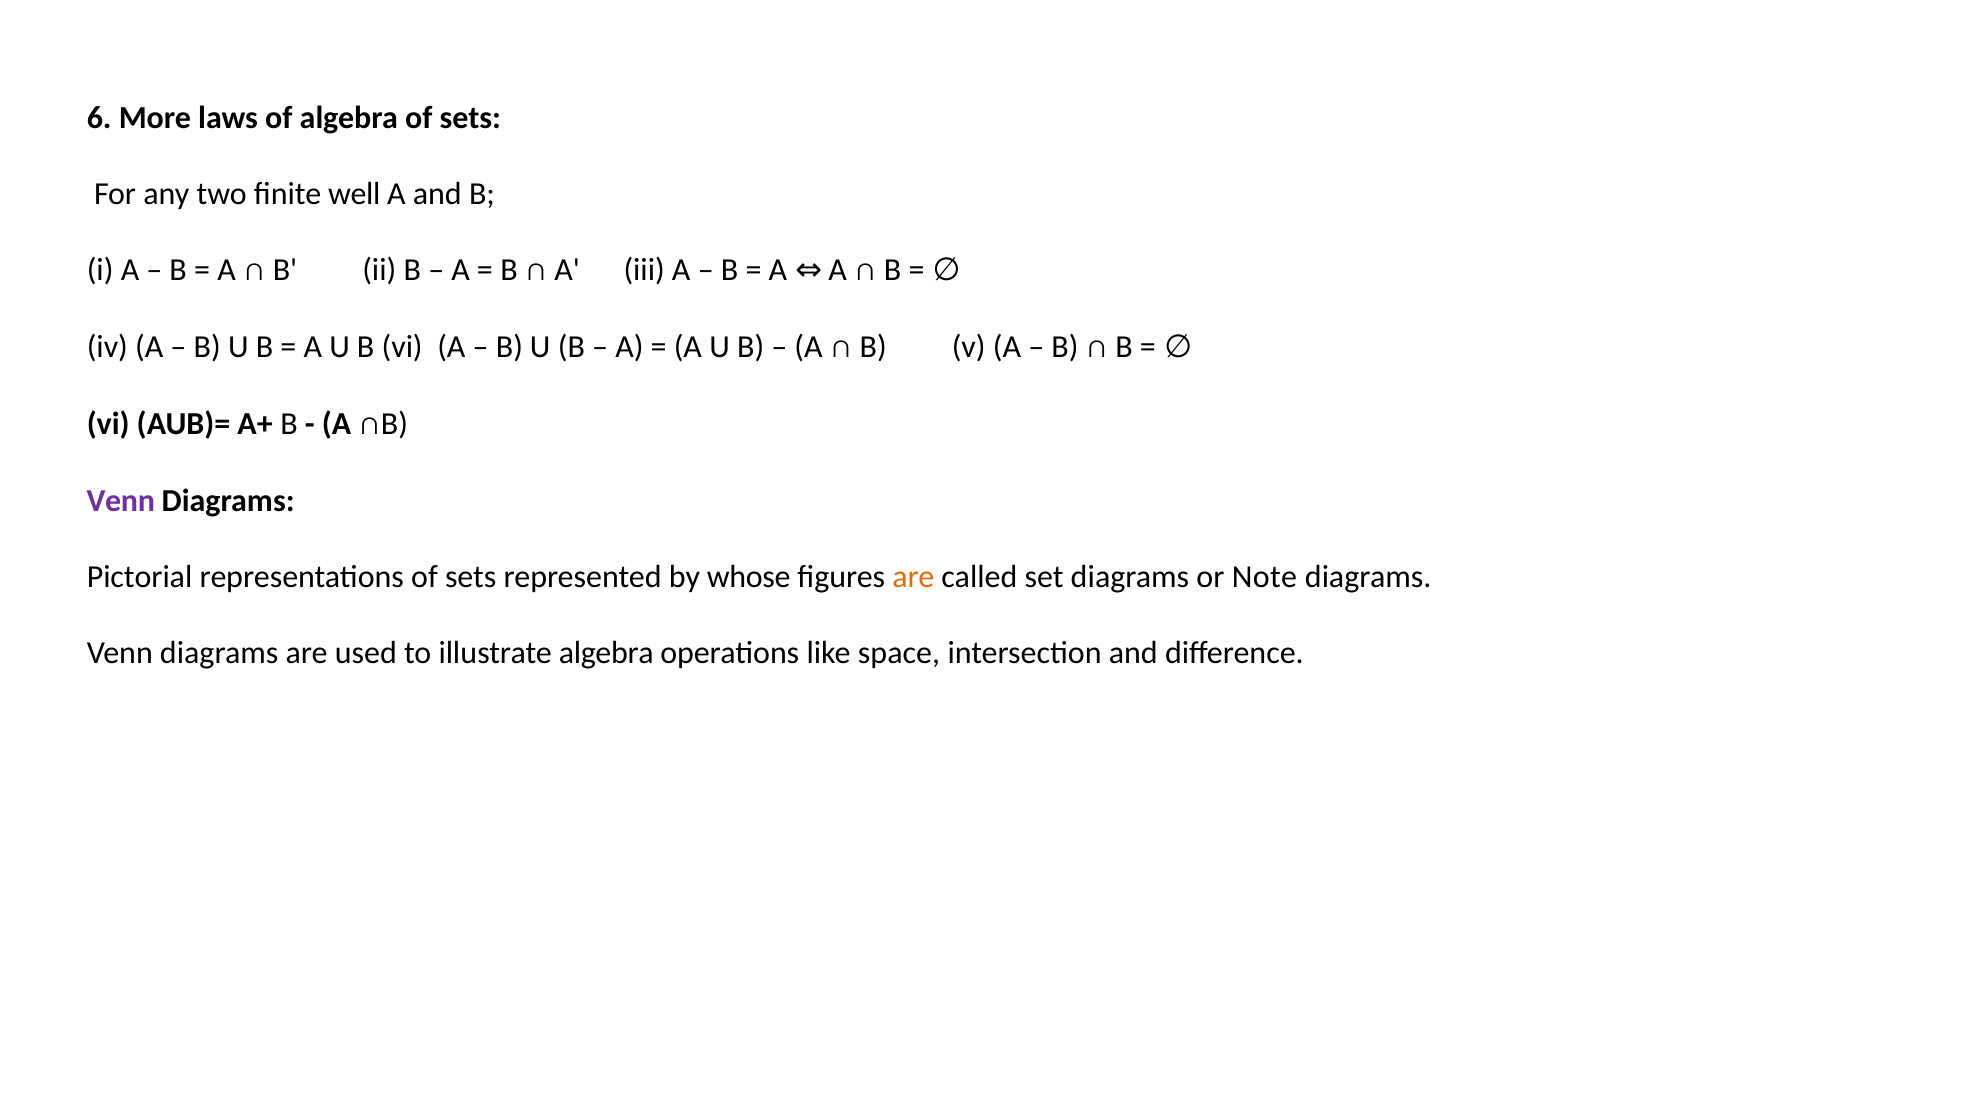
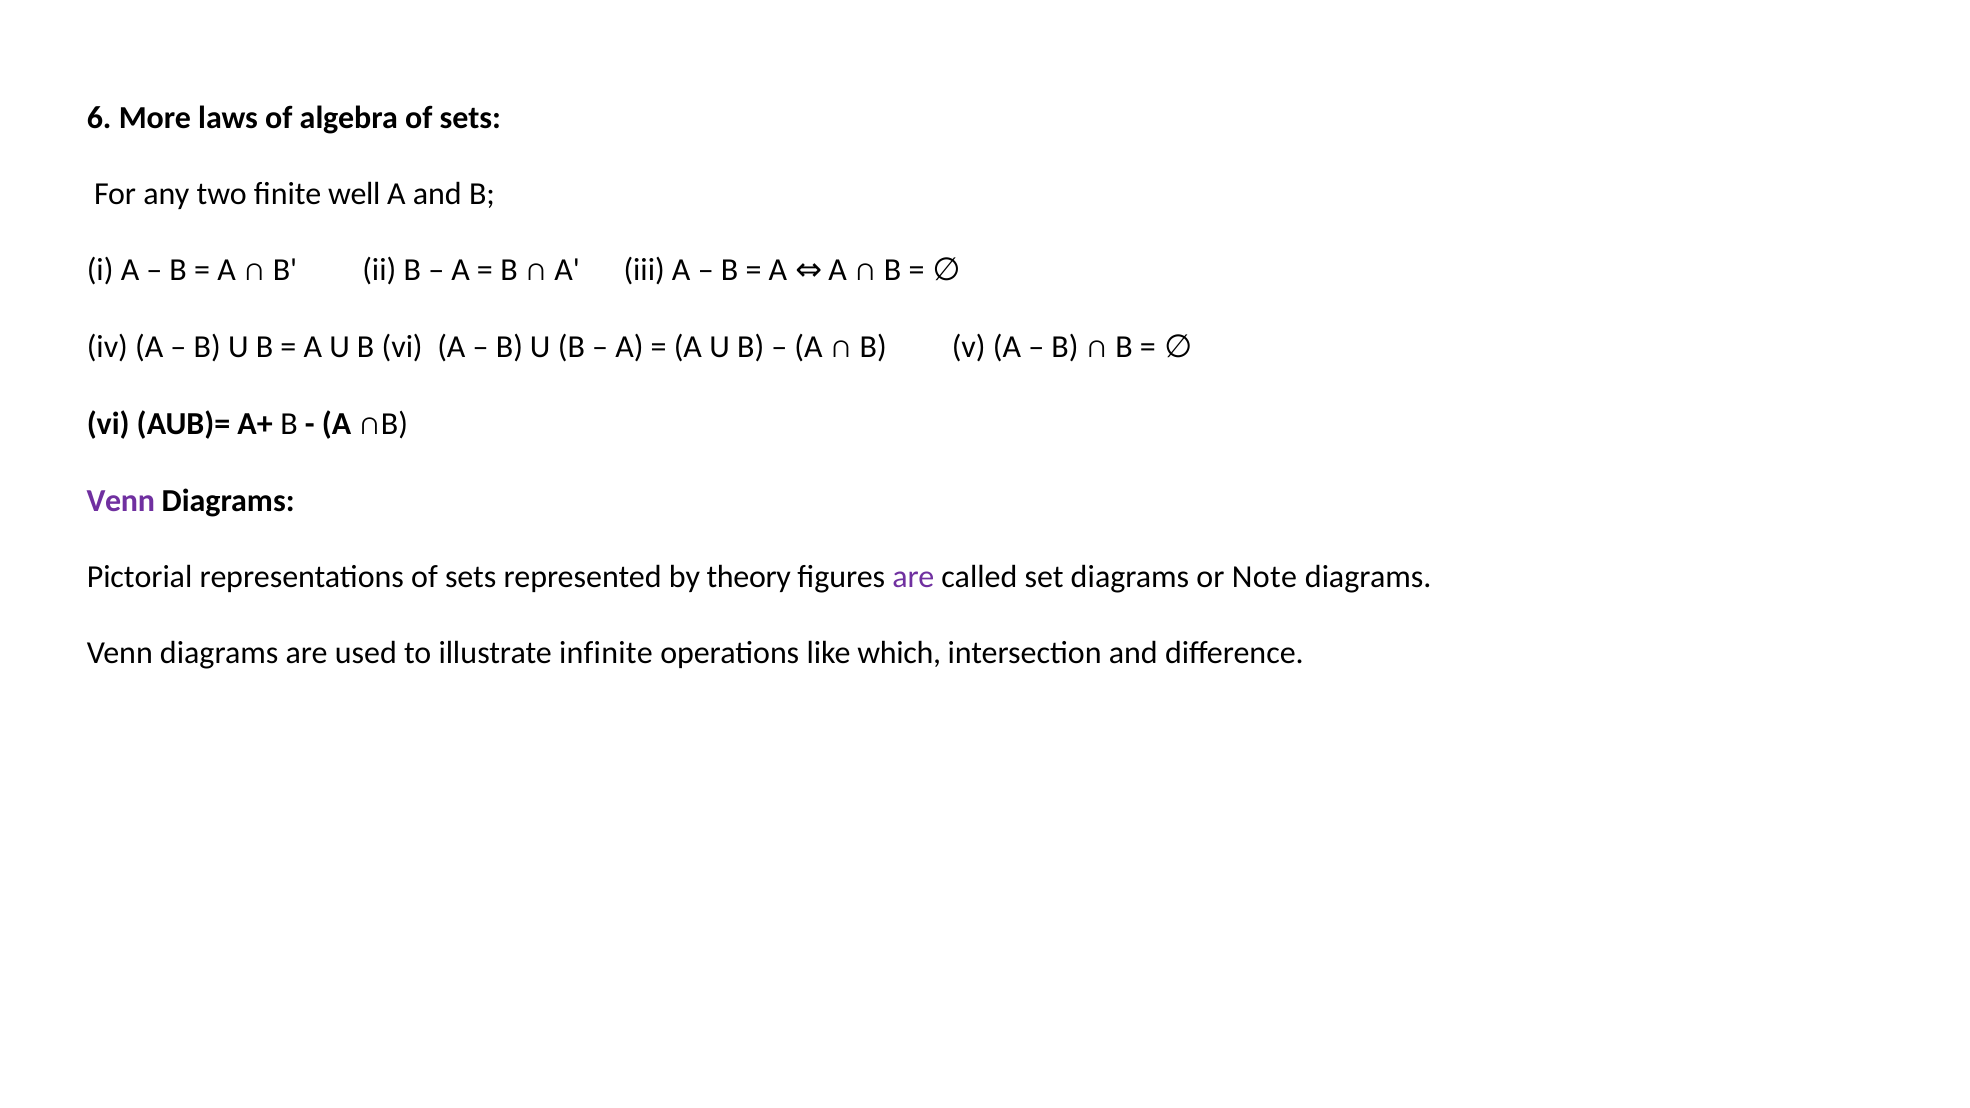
whose: whose -> theory
are at (913, 577) colour: orange -> purple
illustrate algebra: algebra -> infinite
space: space -> which
